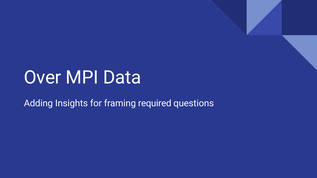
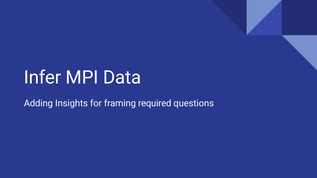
Over: Over -> Infer
